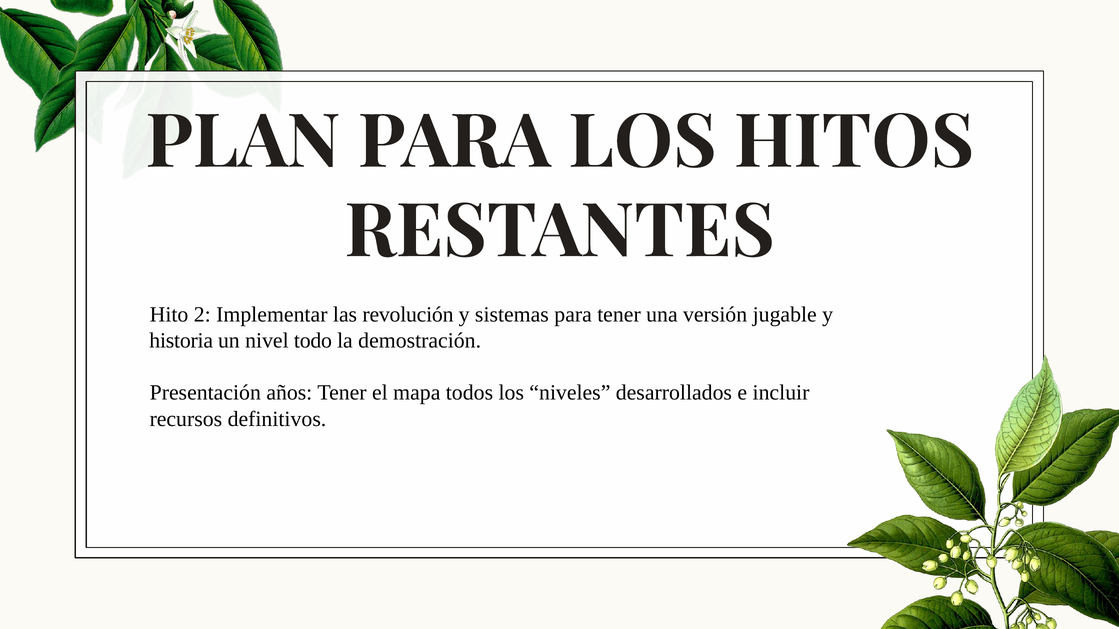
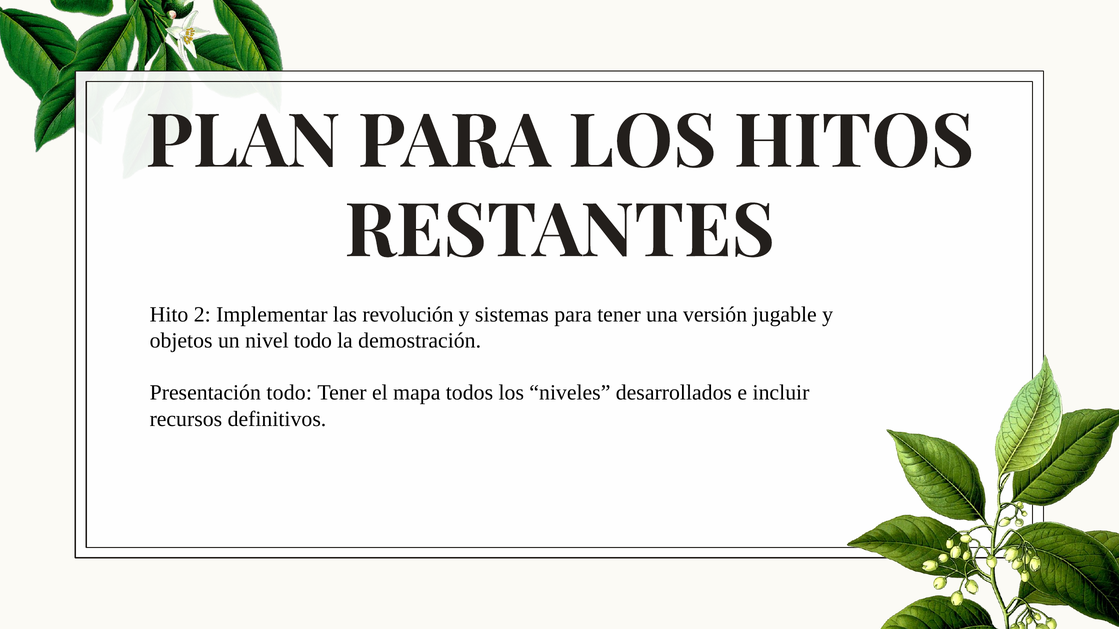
historia: historia -> objetos
Presentación años: años -> todo
